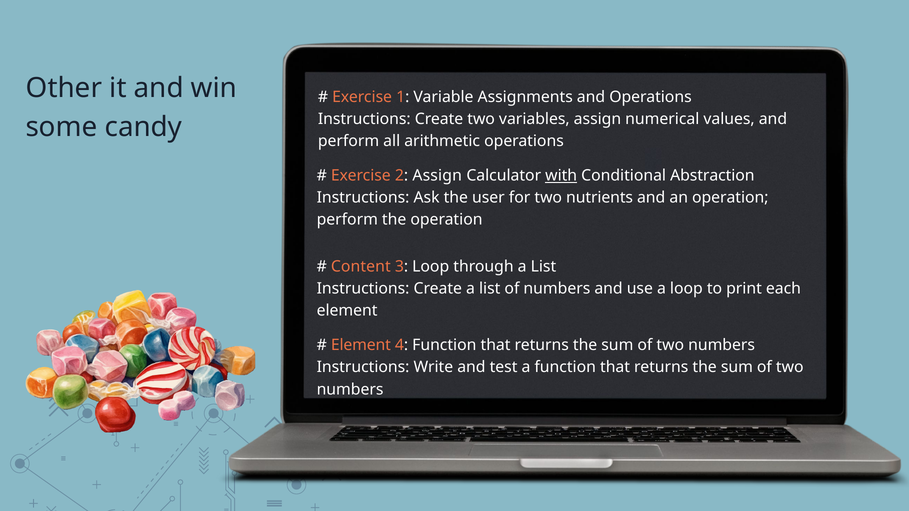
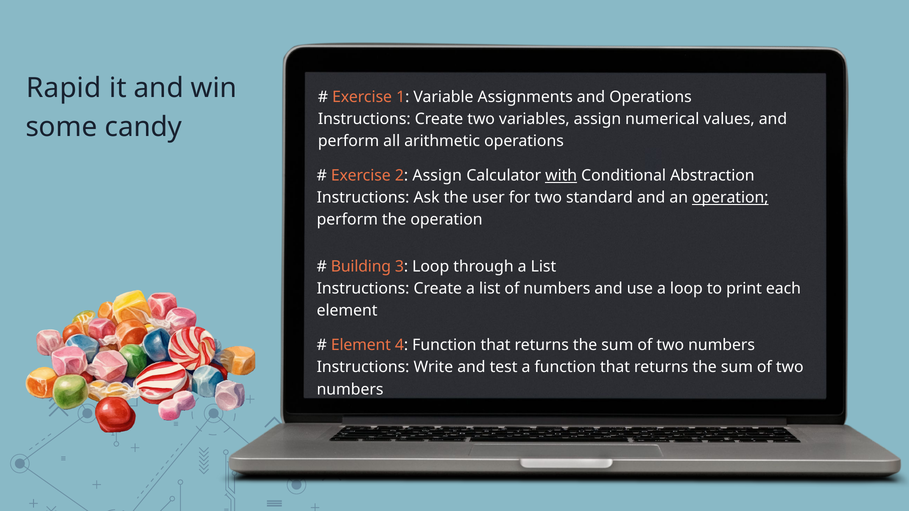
Other: Other -> Rapid
nutrients: nutrients -> standard
operation at (730, 198) underline: none -> present
Content: Content -> Building
